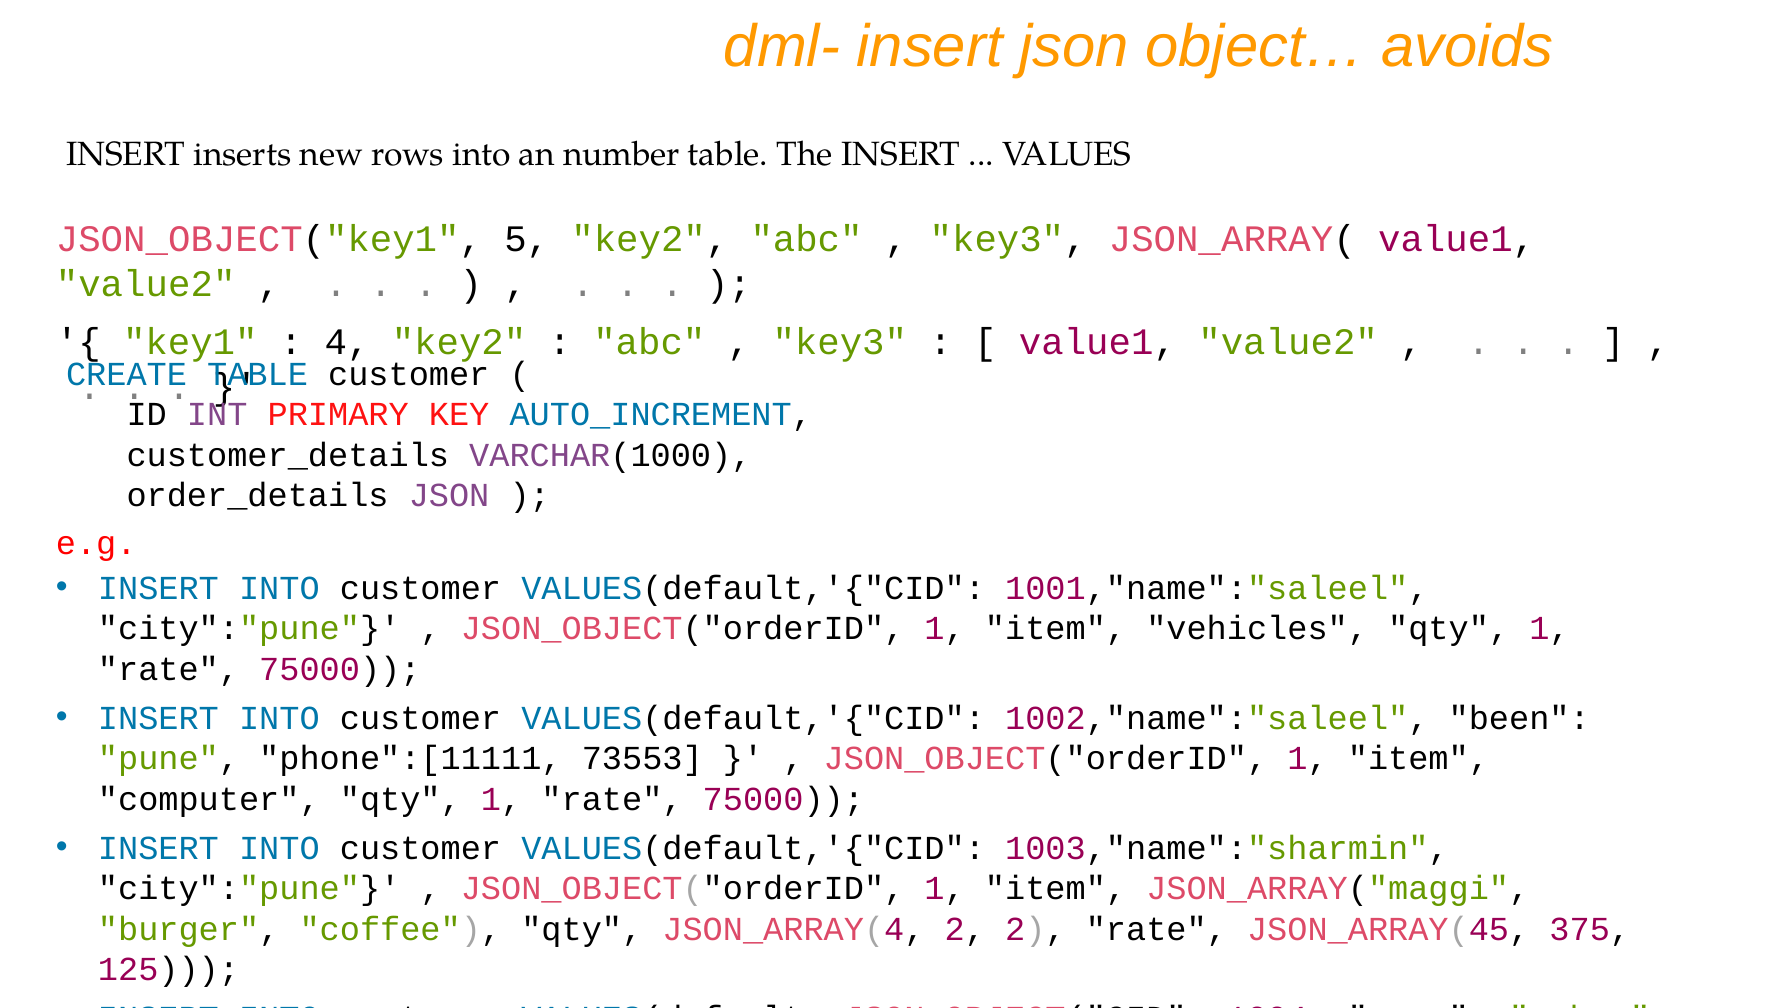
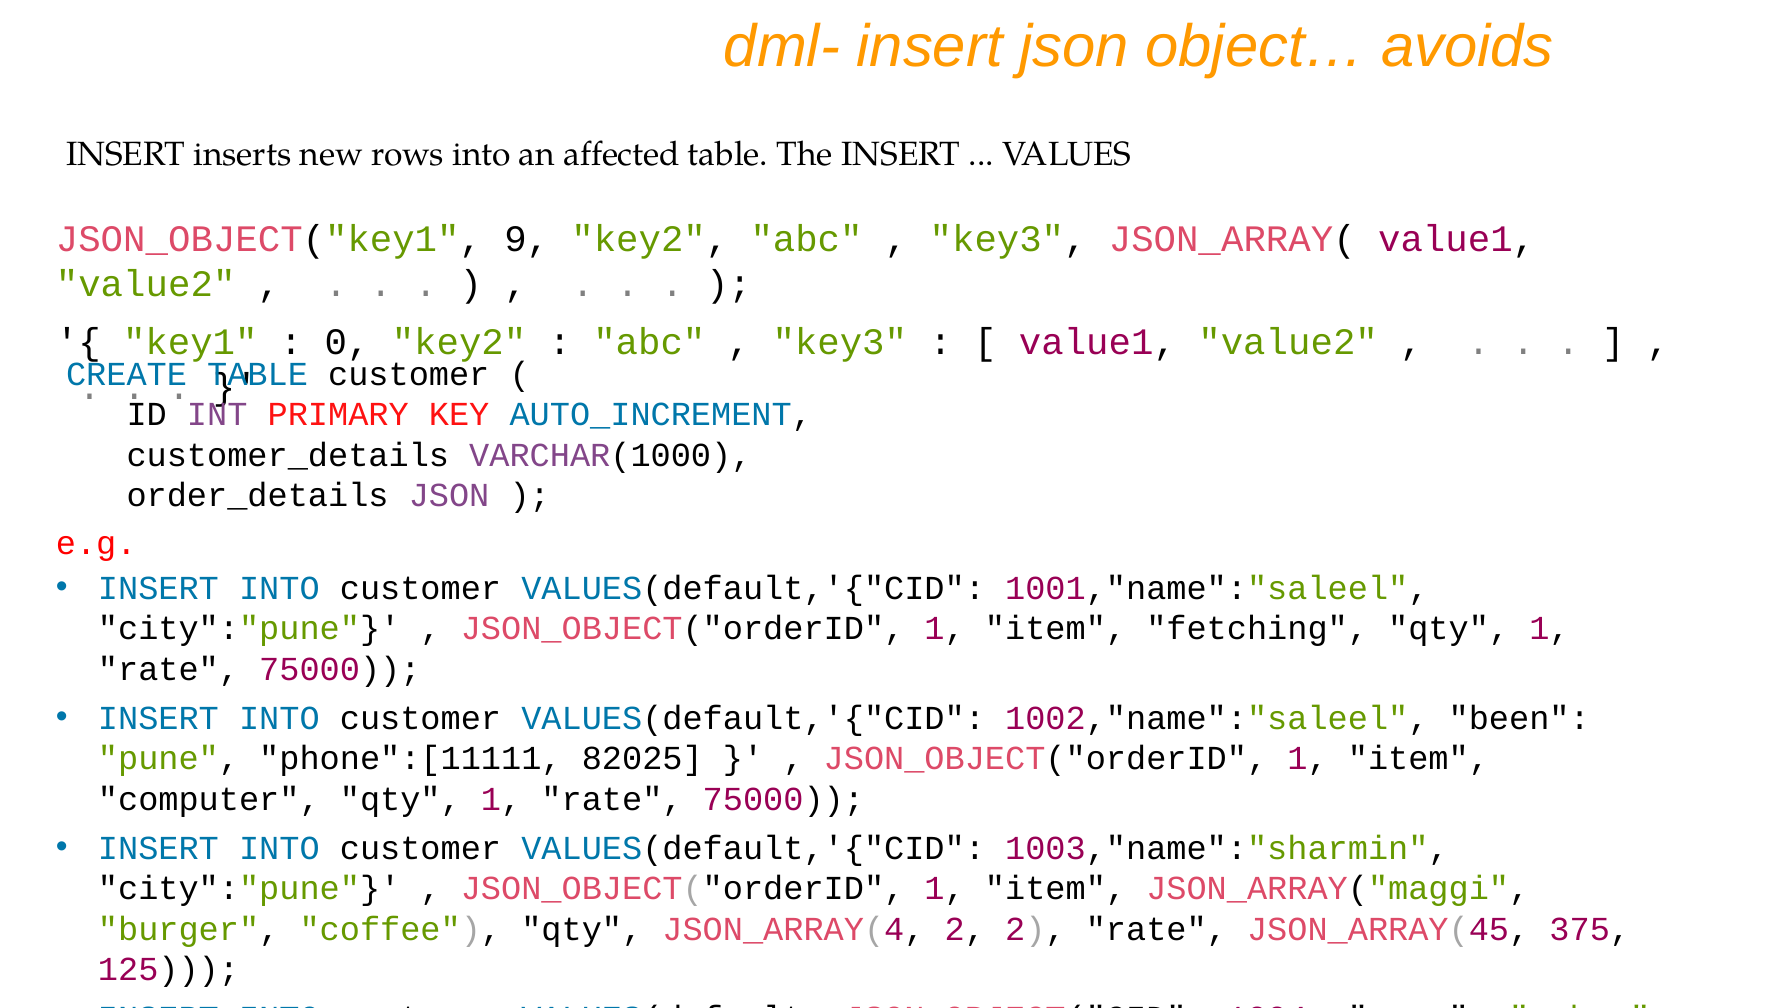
number: number -> affected
5: 5 -> 9
4: 4 -> 0
vehicles: vehicles -> fetching
73553: 73553 -> 82025
